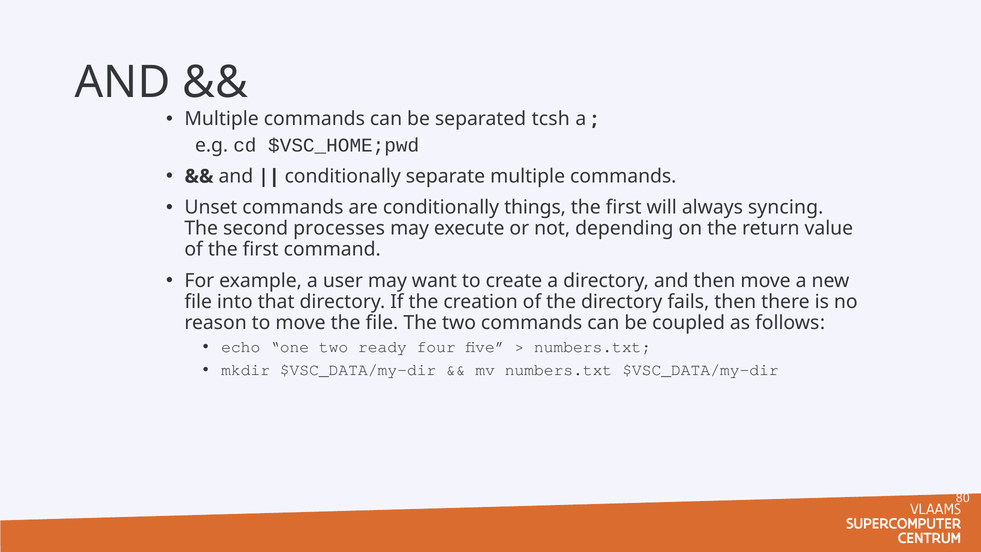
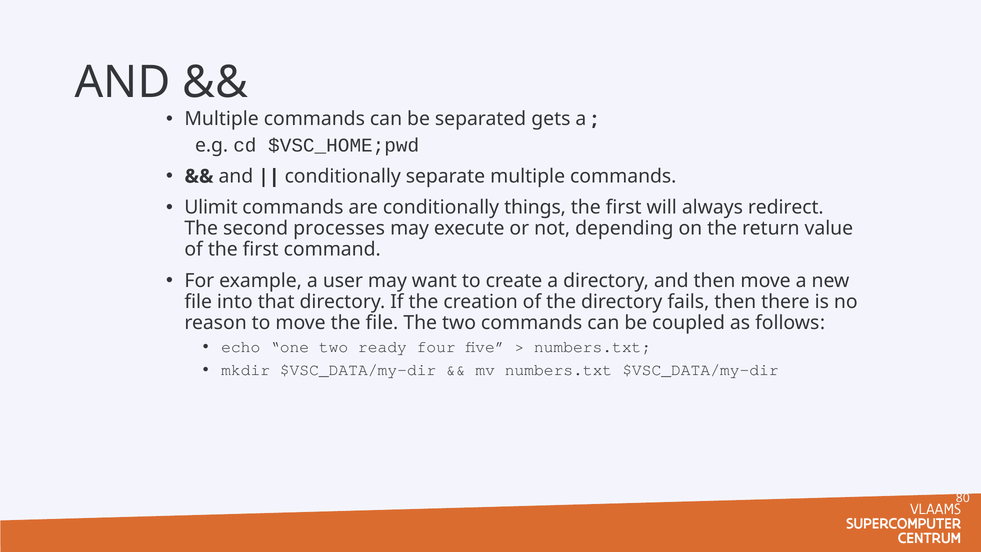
tcsh: tcsh -> gets
Unset: Unset -> Ulimit
syncing: syncing -> redirect
